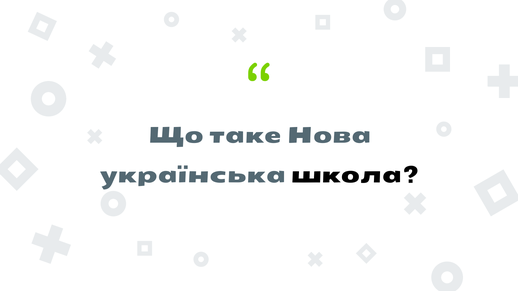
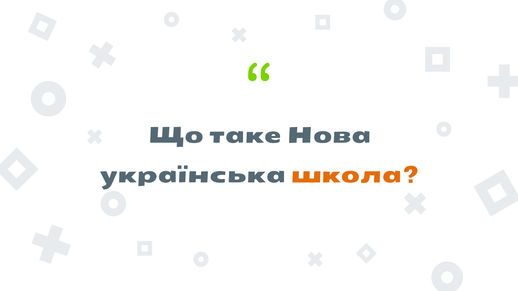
школа colour: black -> orange
